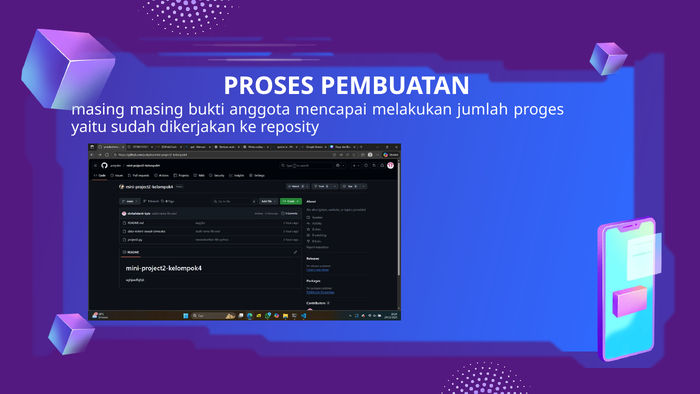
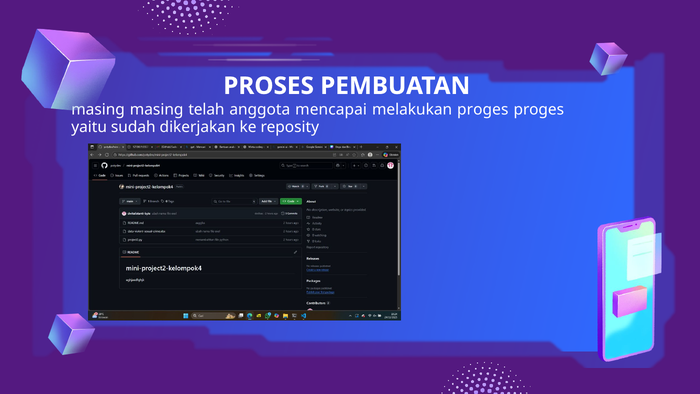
bukti: bukti -> telah
melakukan jumlah: jumlah -> proges
